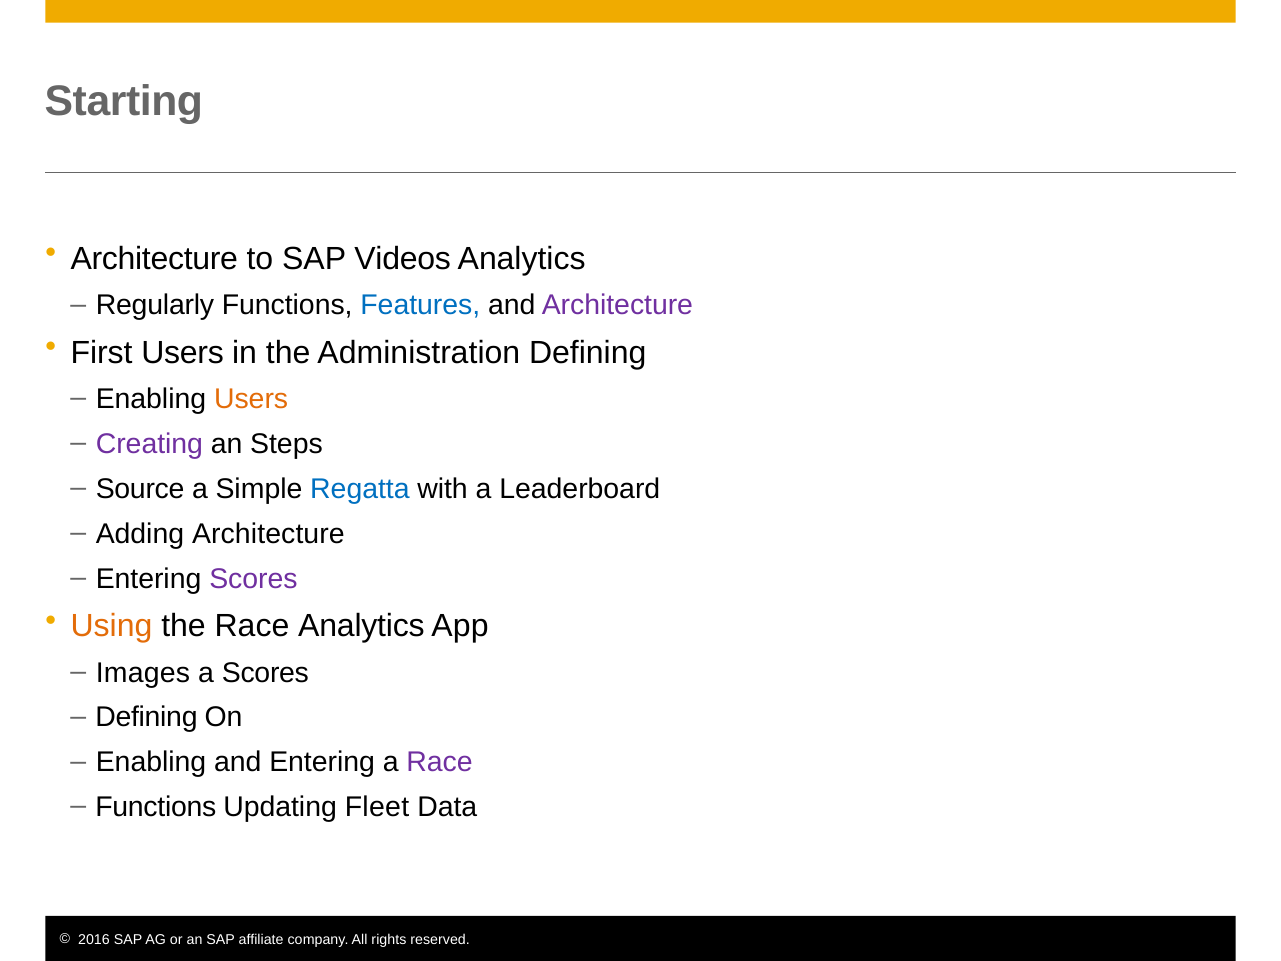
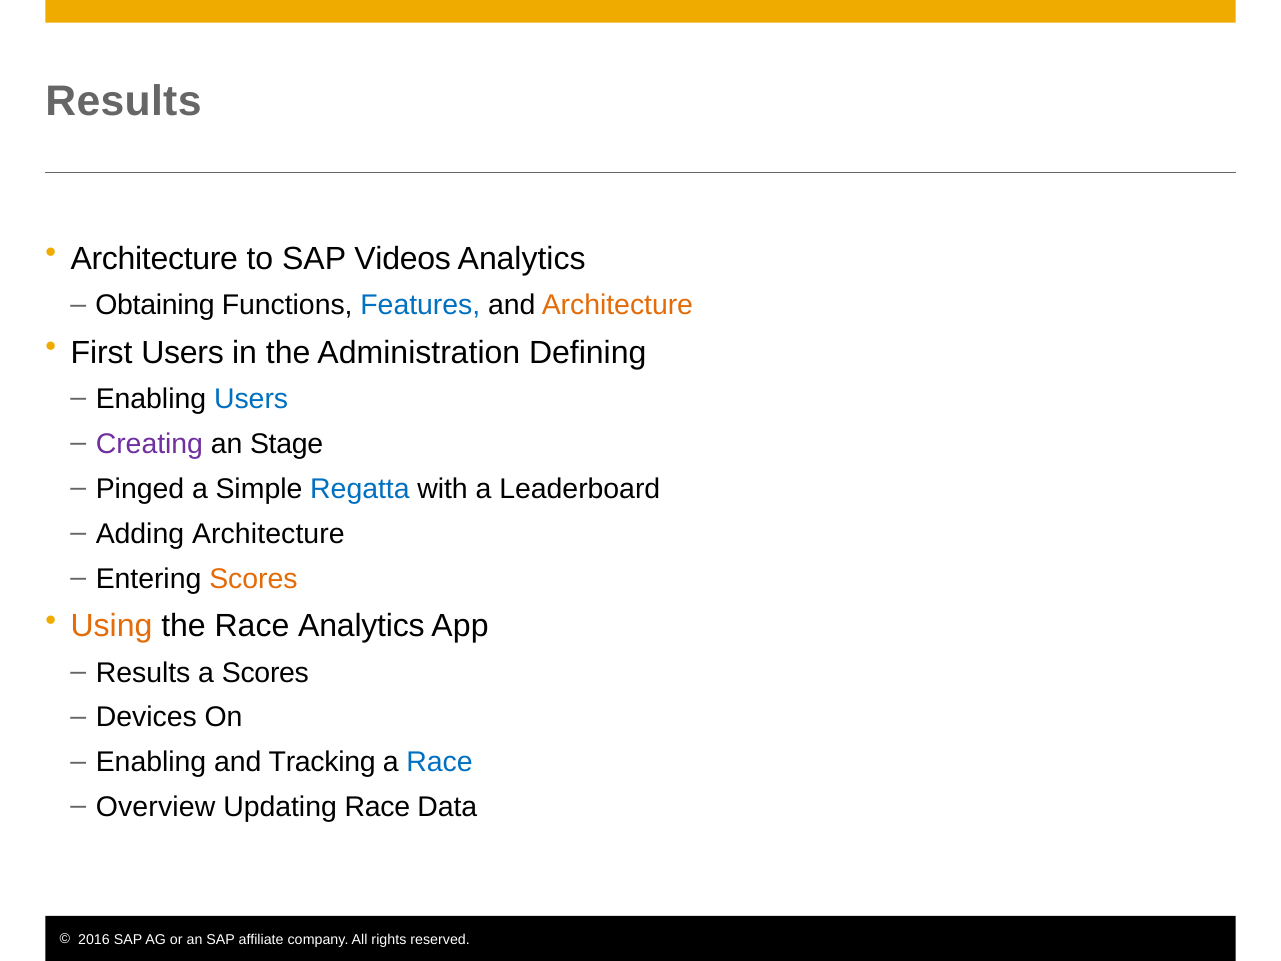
Starting at (124, 101): Starting -> Results
Regularly: Regularly -> Obtaining
Architecture at (617, 305) colour: purple -> orange
Users at (251, 399) colour: orange -> blue
Steps: Steps -> Stage
Source: Source -> Pinged
Scores at (253, 579) colour: purple -> orange
Images at (143, 672): Images -> Results
Defining at (146, 717): Defining -> Devices
and Entering: Entering -> Tracking
Race at (440, 762) colour: purple -> blue
Functions at (156, 807): Functions -> Overview
Updating Fleet: Fleet -> Race
